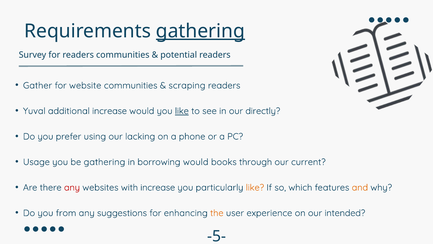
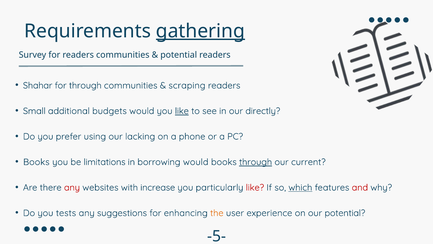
Gather: Gather -> Shahar
for website: website -> through
Yuval: Yuval -> Small
additional increase: increase -> budgets
Usage at (36, 162): Usage -> Books
be gathering: gathering -> limitations
through at (256, 162) underline: none -> present
like at (255, 187) colour: orange -> red
which underline: none -> present
and colour: orange -> red
from: from -> tests
our intended: intended -> potential
